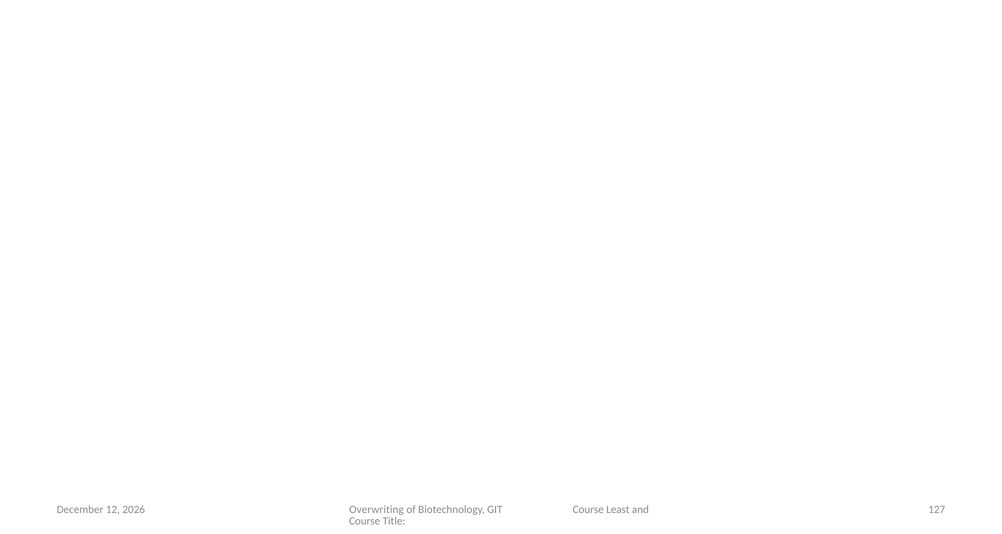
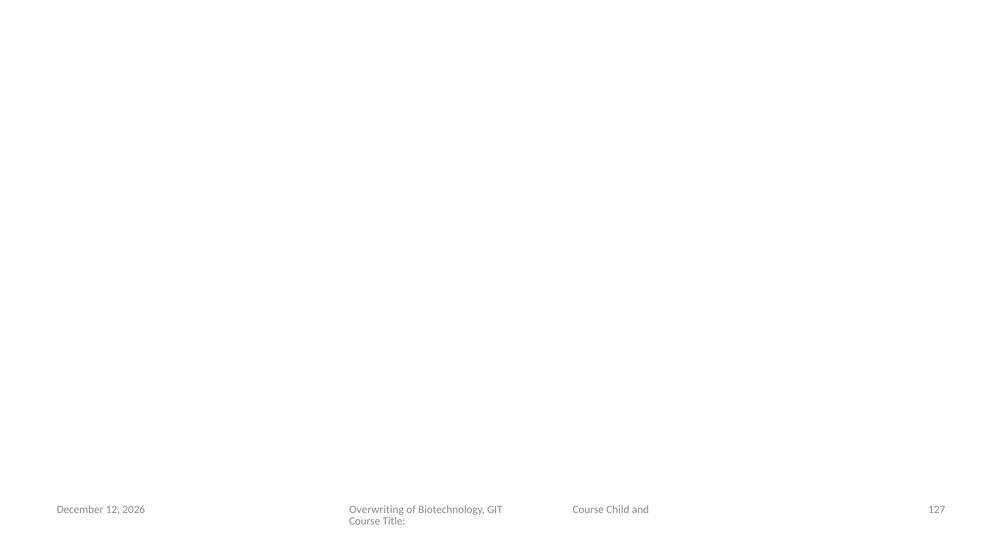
Least: Least -> Child
